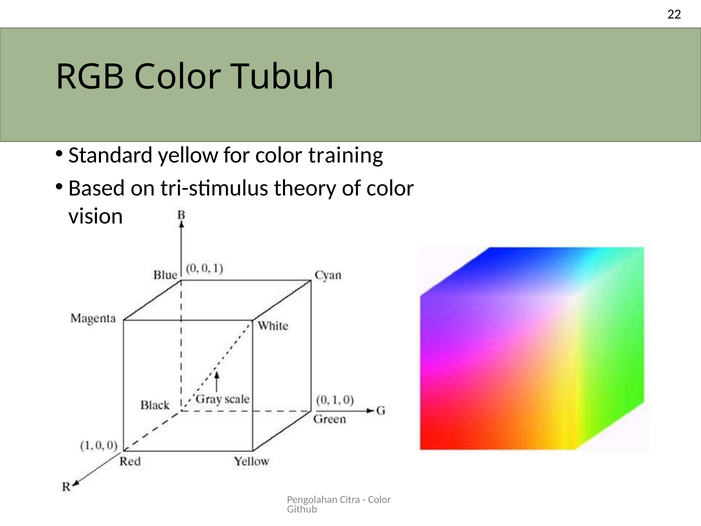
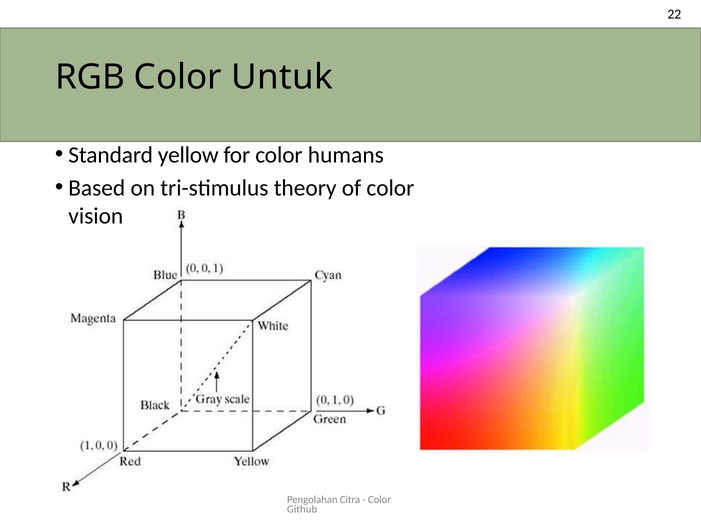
Tubuh: Tubuh -> Untuk
training: training -> humans
